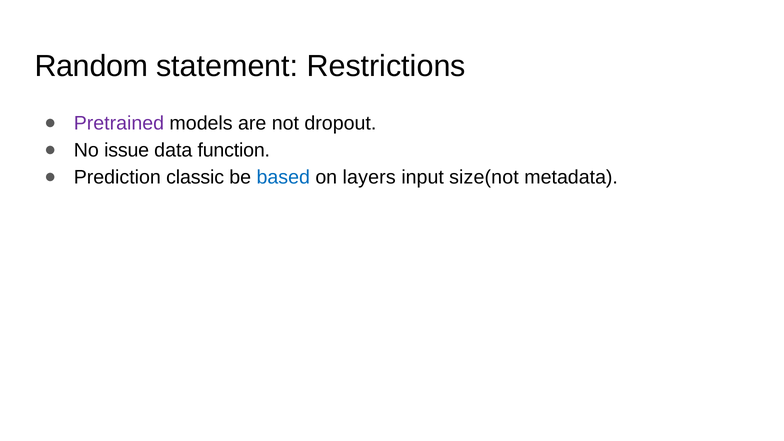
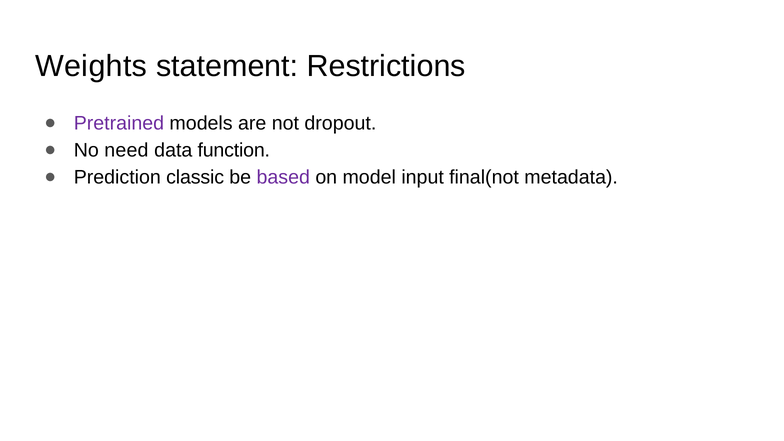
Random: Random -> Weights
issue: issue -> need
based colour: blue -> purple
layers: layers -> model
size(not: size(not -> final(not
